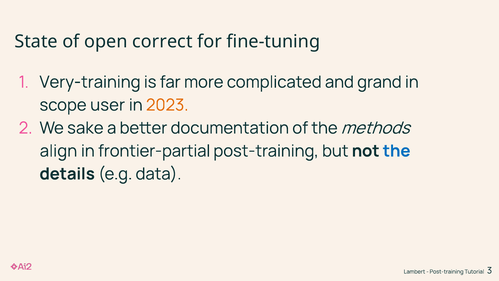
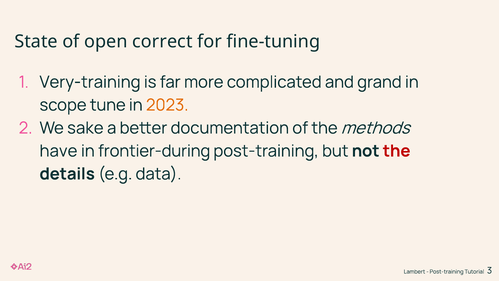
user: user -> tune
align: align -> have
frontier-partial: frontier-partial -> frontier-during
the at (397, 151) colour: blue -> red
